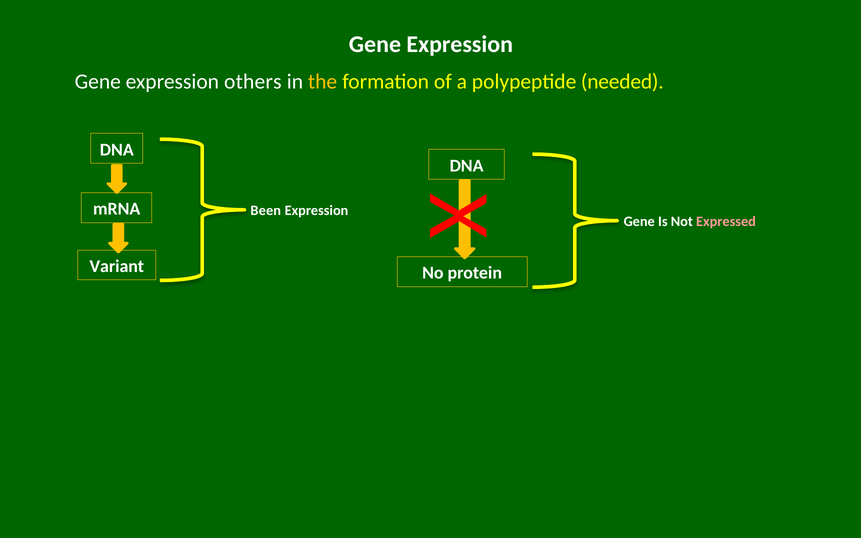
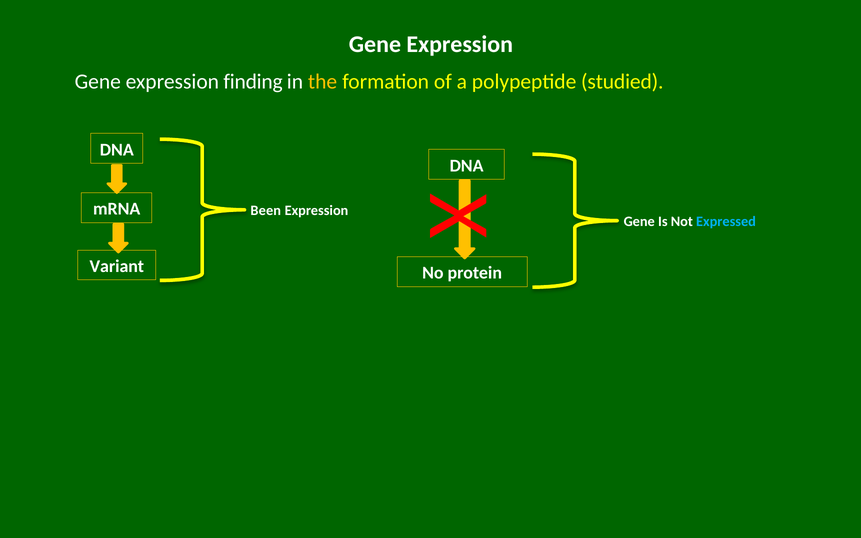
others: others -> finding
needed: needed -> studied
Expressed colour: pink -> light blue
